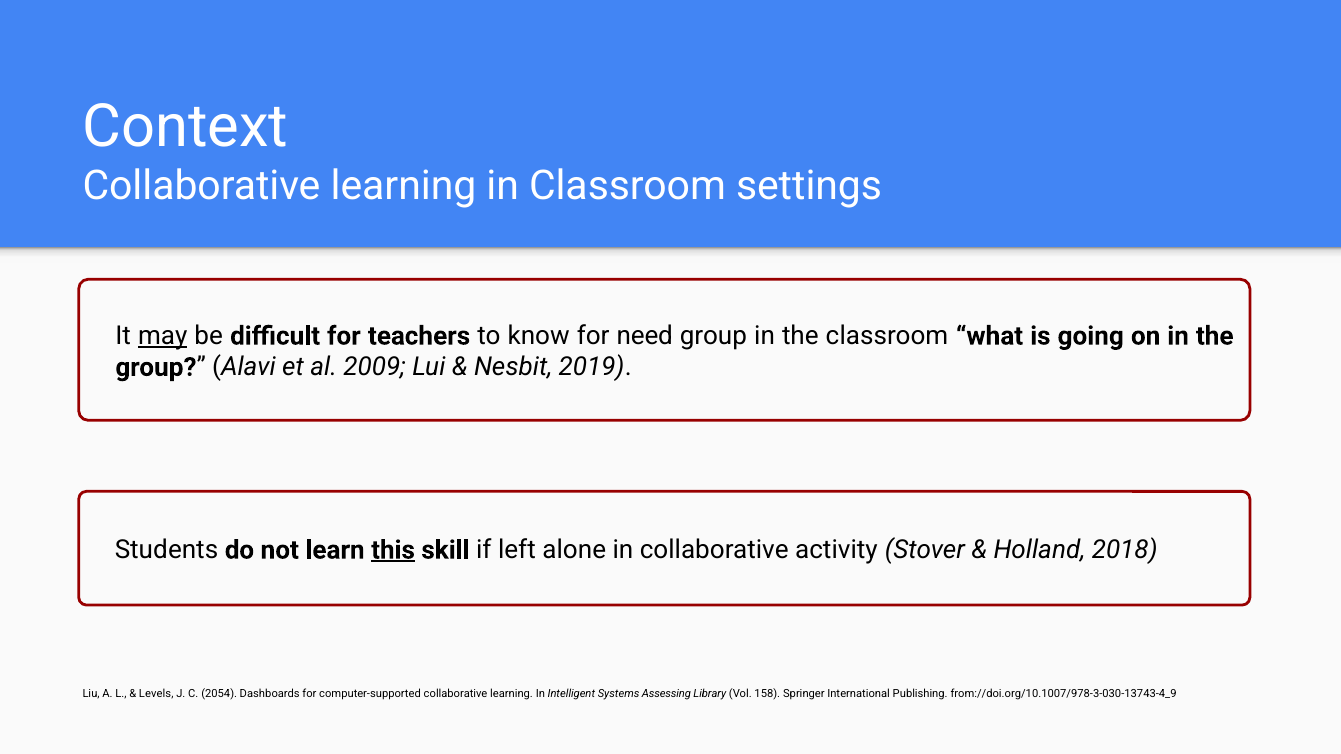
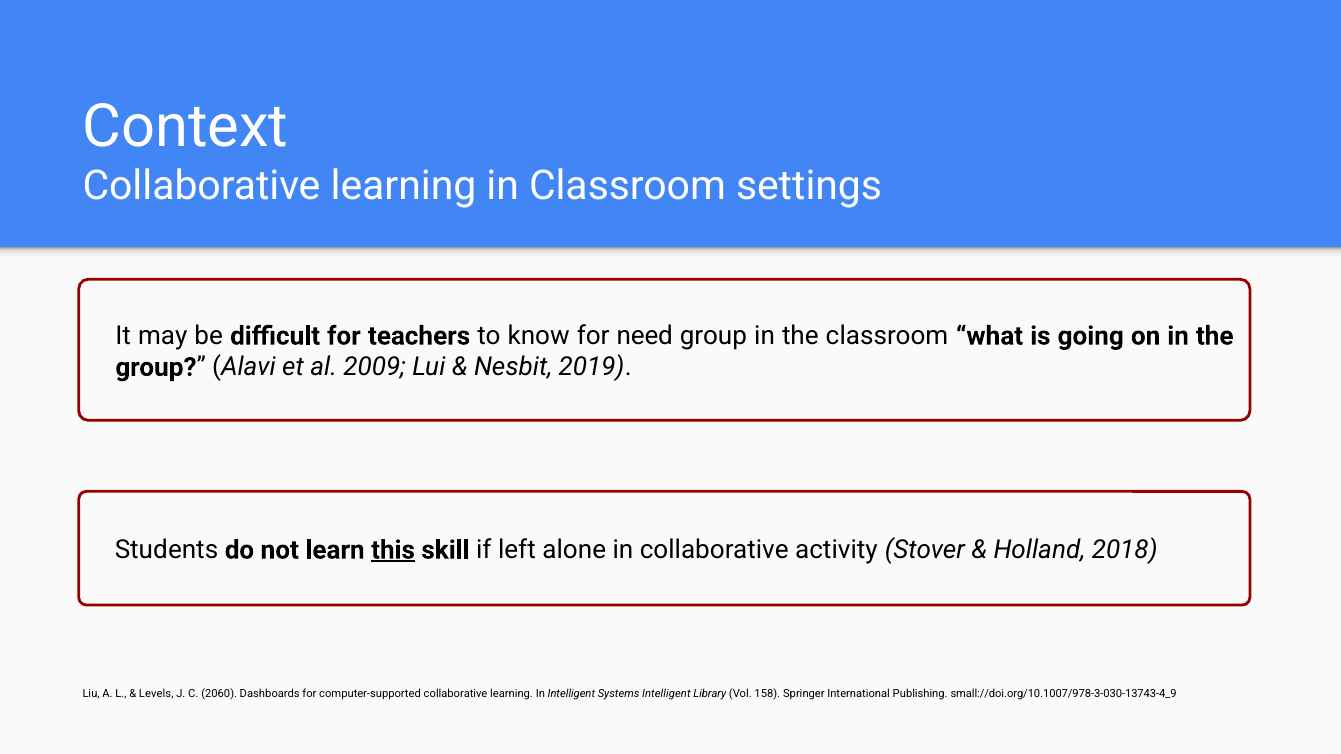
may underline: present -> none
2054: 2054 -> 2060
Systems Assessing: Assessing -> Intelligent
from://doi.org/10.1007/978-3-030-13743-4_9: from://doi.org/10.1007/978-3-030-13743-4_9 -> small://doi.org/10.1007/978-3-030-13743-4_9
